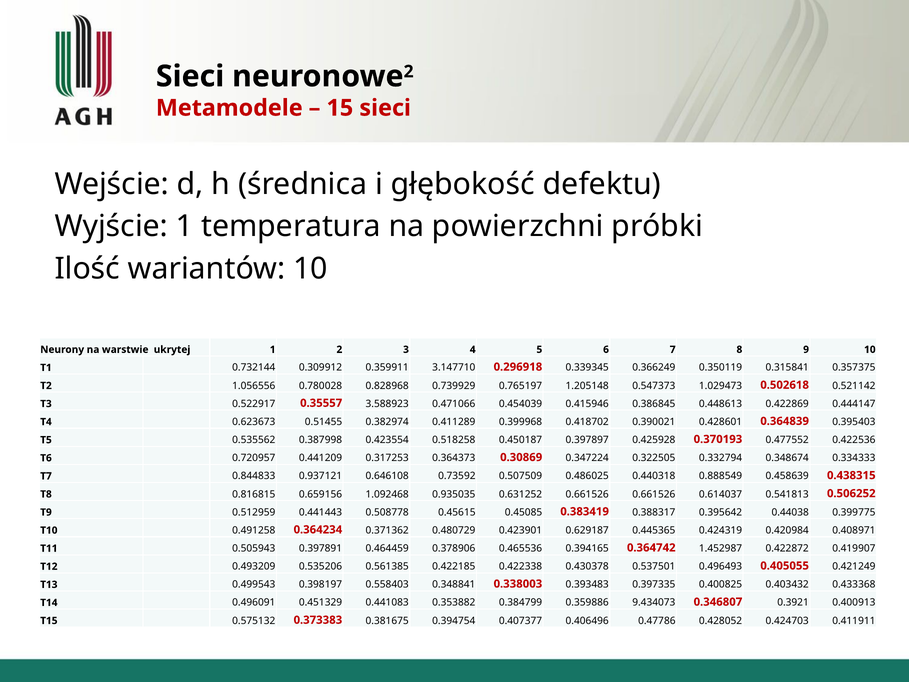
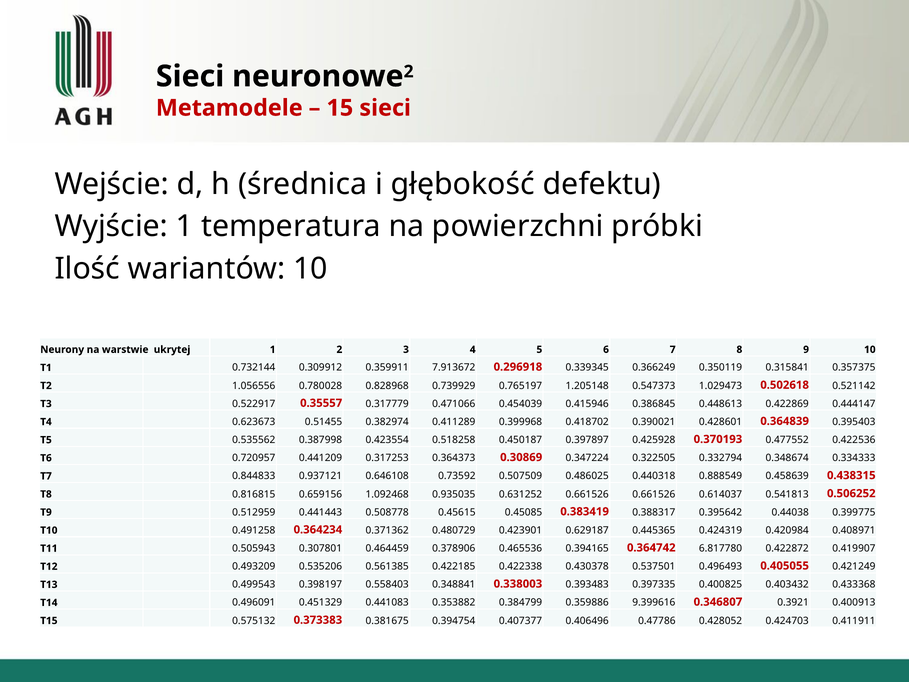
3.147710: 3.147710 -> 7.913672
3.588923: 3.588923 -> 0.317779
0.397891: 0.397891 -> 0.307801
1.452987: 1.452987 -> 6.817780
9.434073: 9.434073 -> 9.399616
